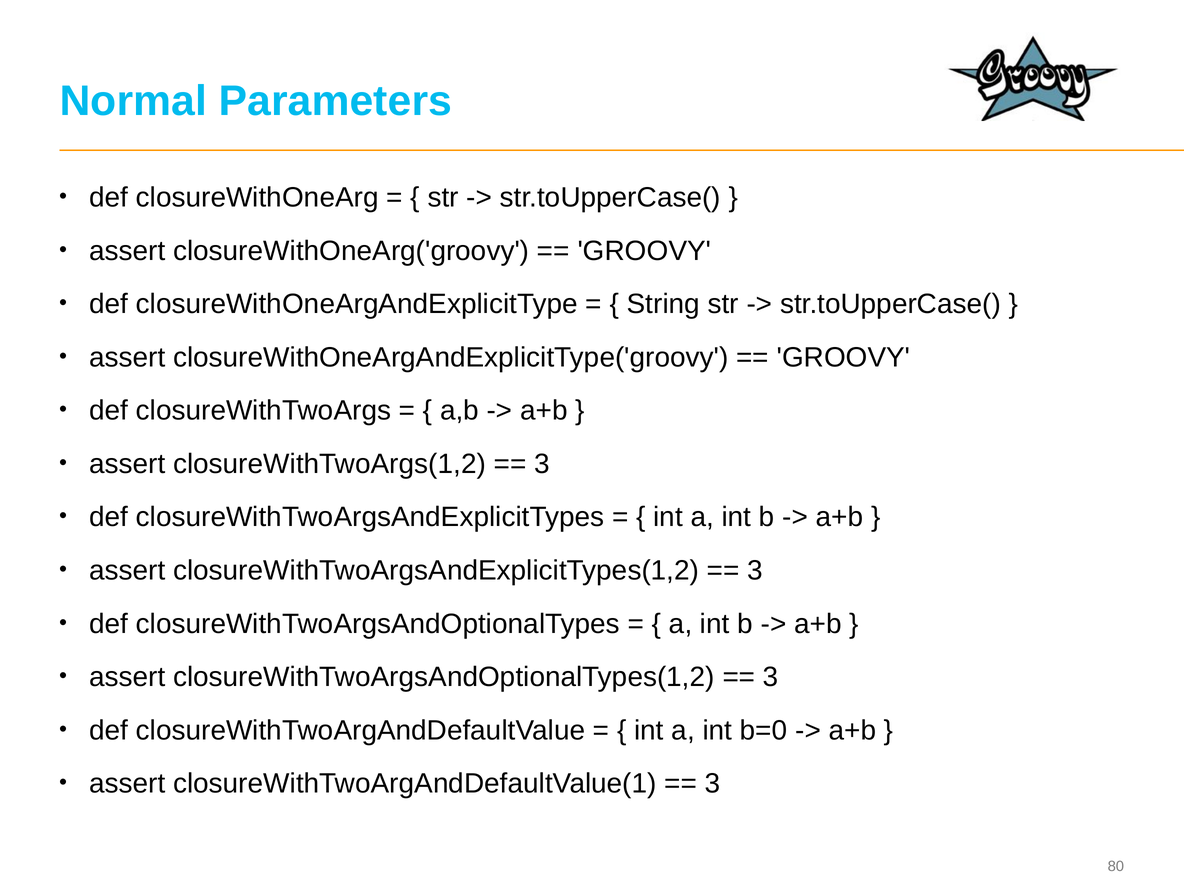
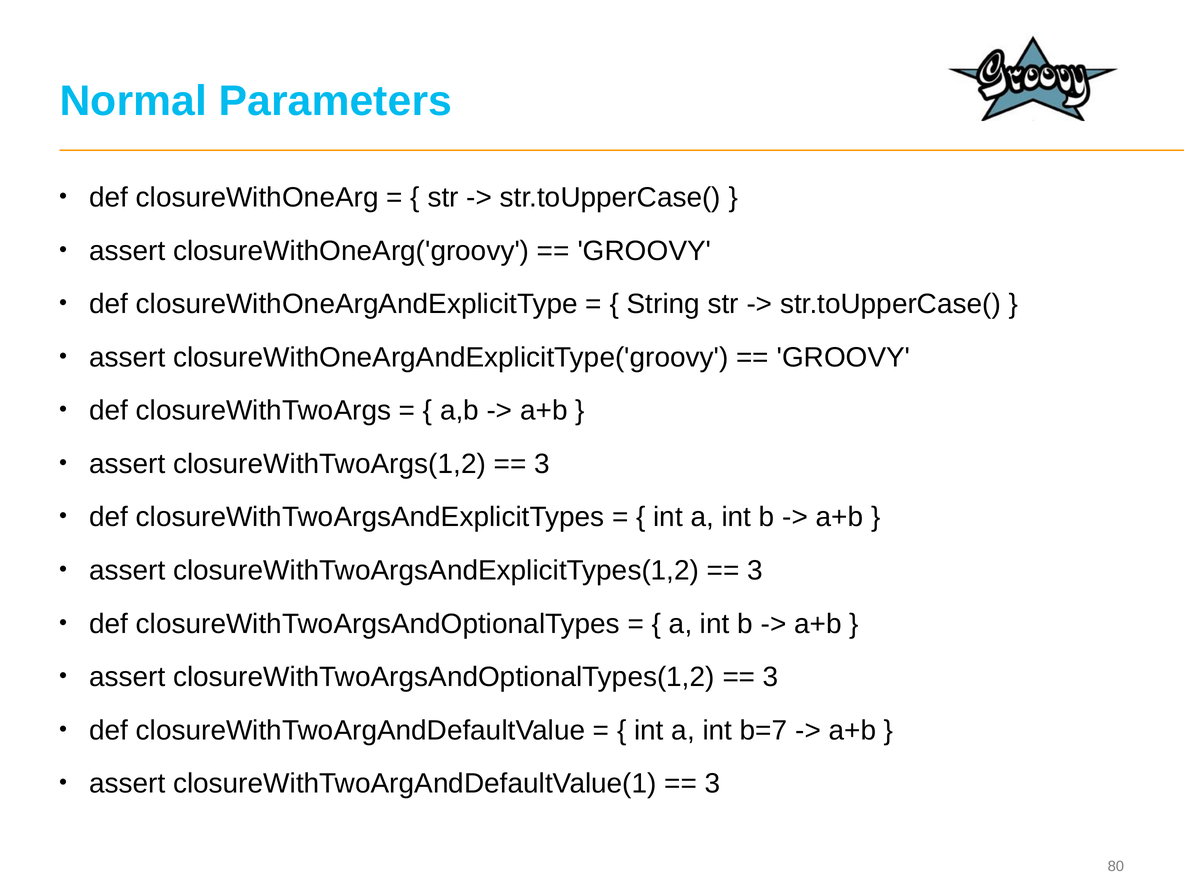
b=0: b=0 -> b=7
